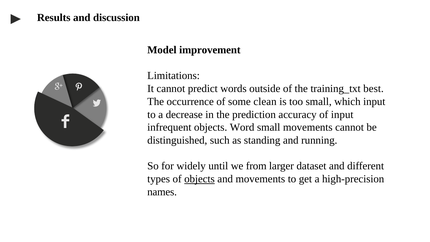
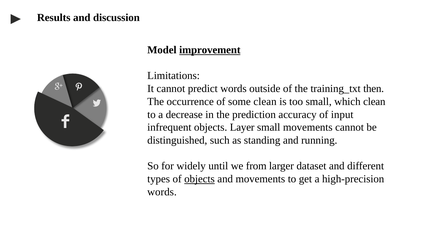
improvement underline: none -> present
best: best -> then
which input: input -> clean
Word: Word -> Layer
names at (162, 192): names -> words
